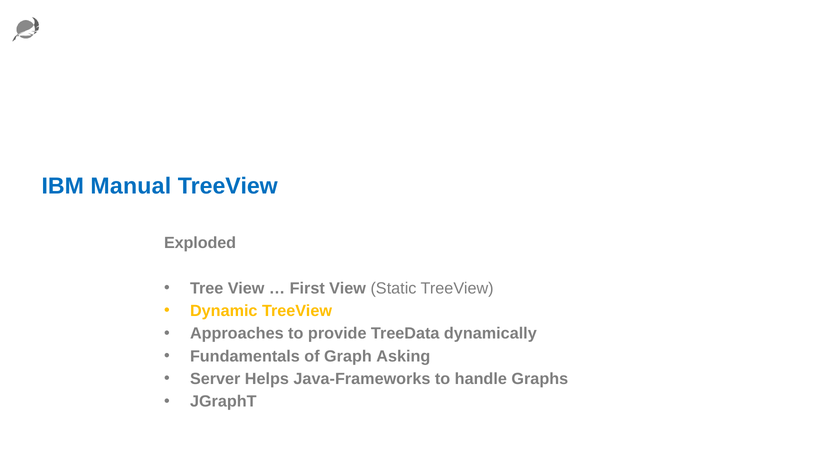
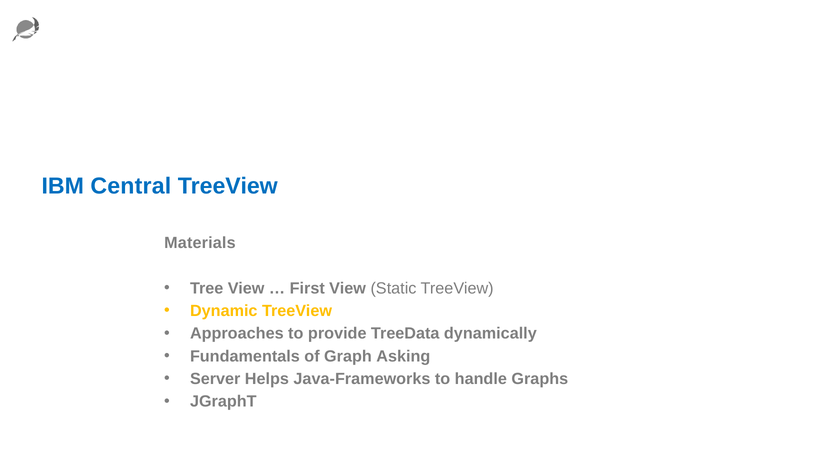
Manual: Manual -> Central
Exploded: Exploded -> Materials
